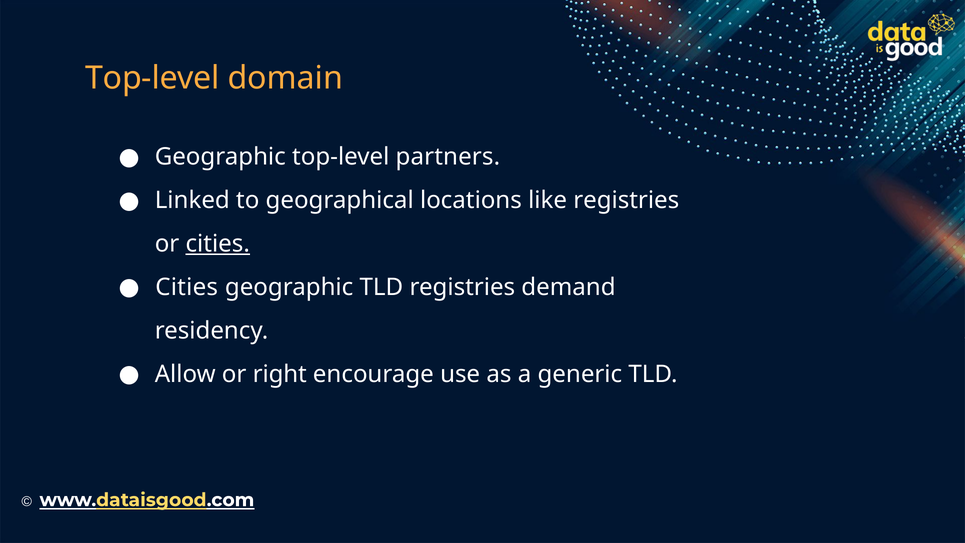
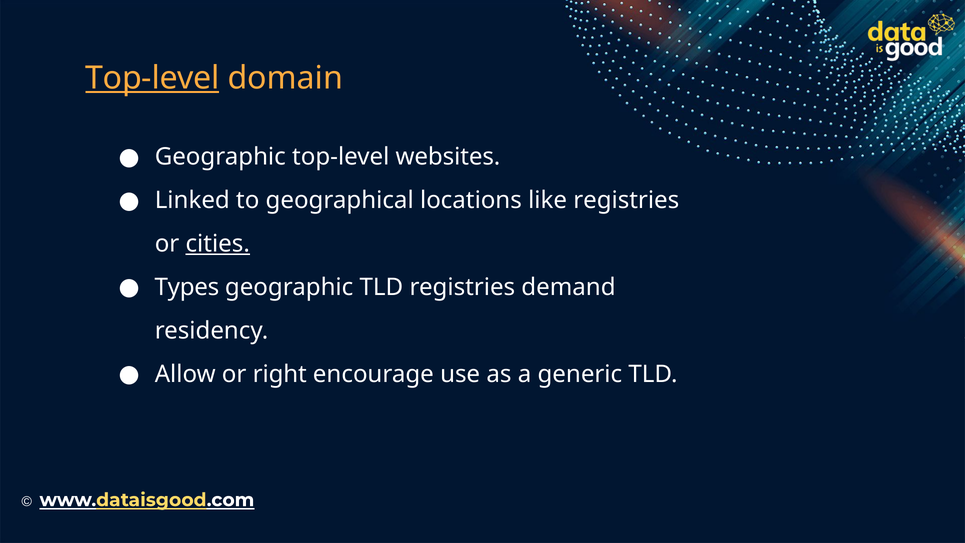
Top-level at (152, 78) underline: none -> present
partners: partners -> websites
Cities at (187, 287): Cities -> Types
